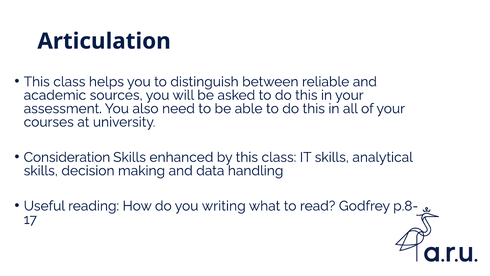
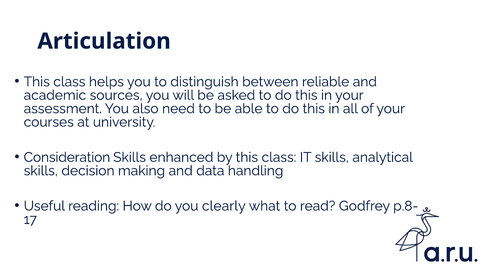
writing: writing -> clearly
